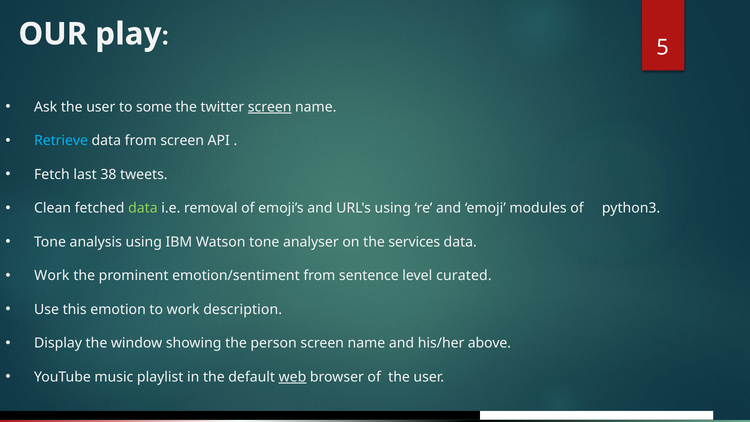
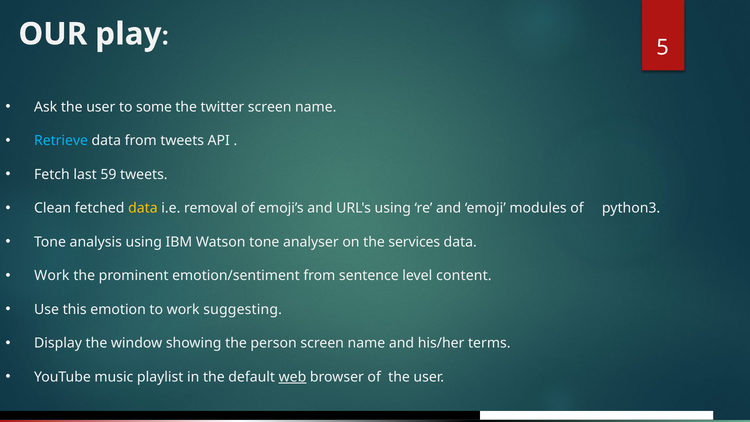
screen at (270, 107) underline: present -> none
from screen: screen -> tweets
38: 38 -> 59
data at (143, 208) colour: light green -> yellow
curated: curated -> content
description: description -> suggesting
above: above -> terms
